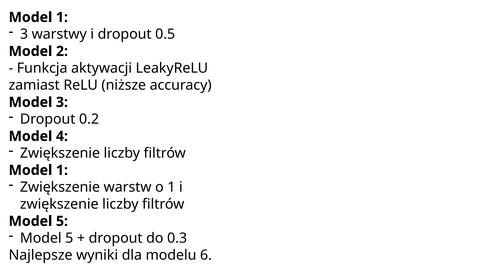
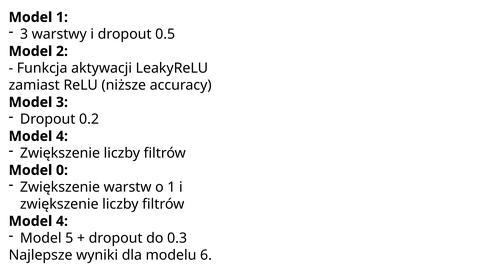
1 at (62, 170): 1 -> 0
5 at (62, 221): 5 -> 4
